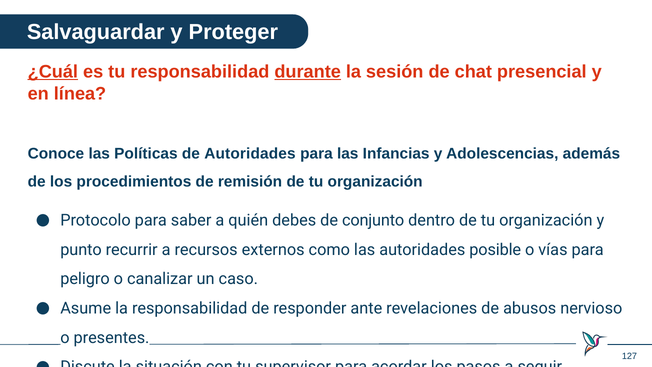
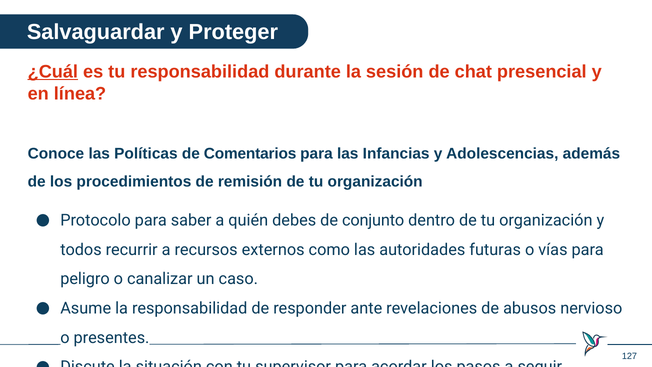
durante underline: present -> none
de Autoridades: Autoridades -> Comentarios
punto: punto -> todos
posible: posible -> futuras
